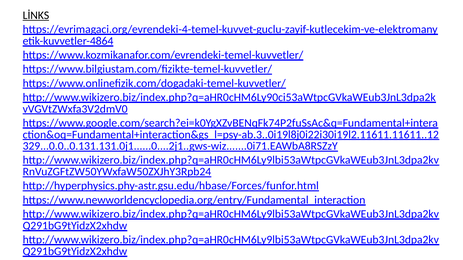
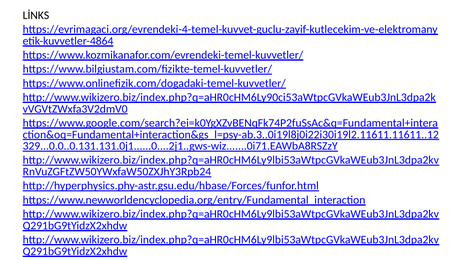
LİNKS underline: present -> none
